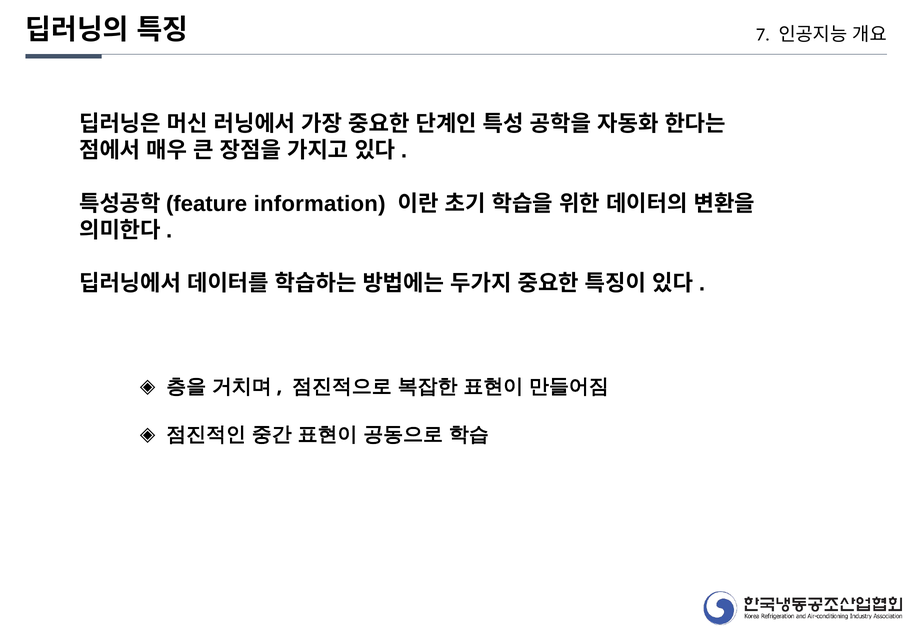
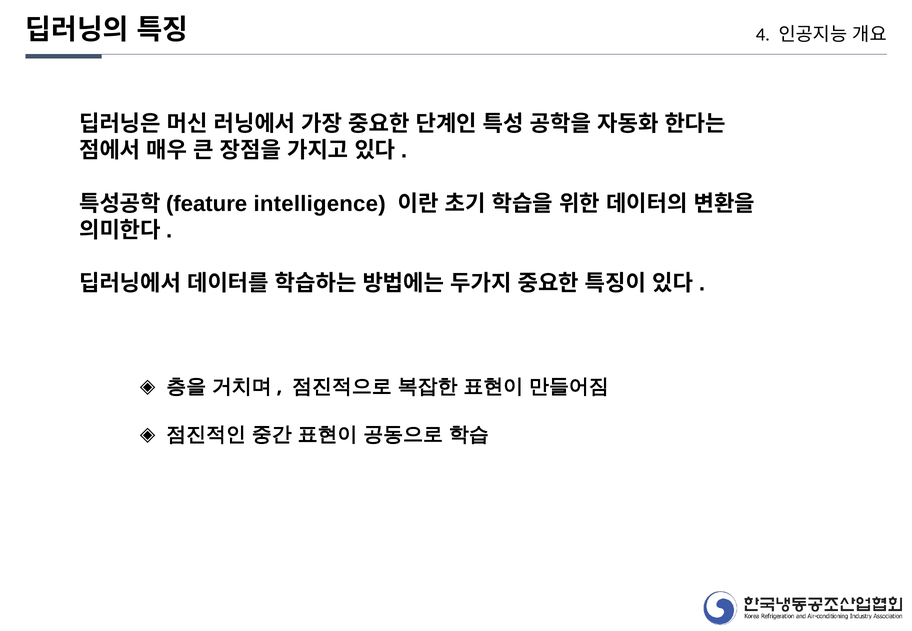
7: 7 -> 4
information: information -> intelligence
